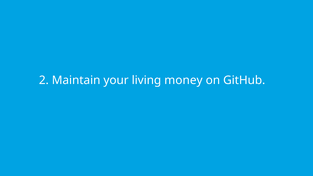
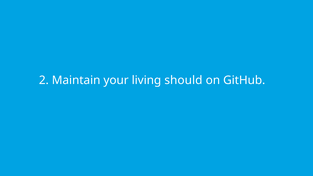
money: money -> should
